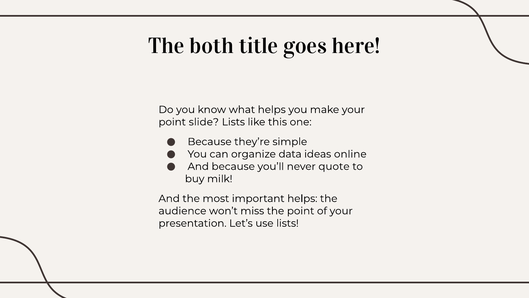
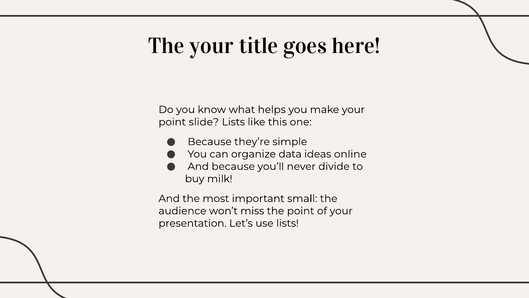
The both: both -> your
quote: quote -> divide
important helps: helps -> small
